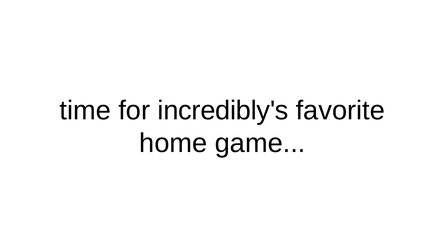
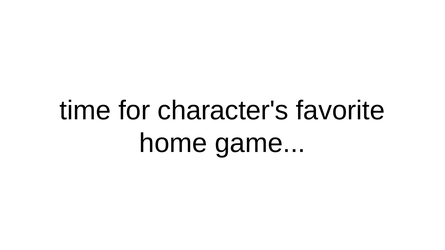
incredibly's: incredibly's -> character's
